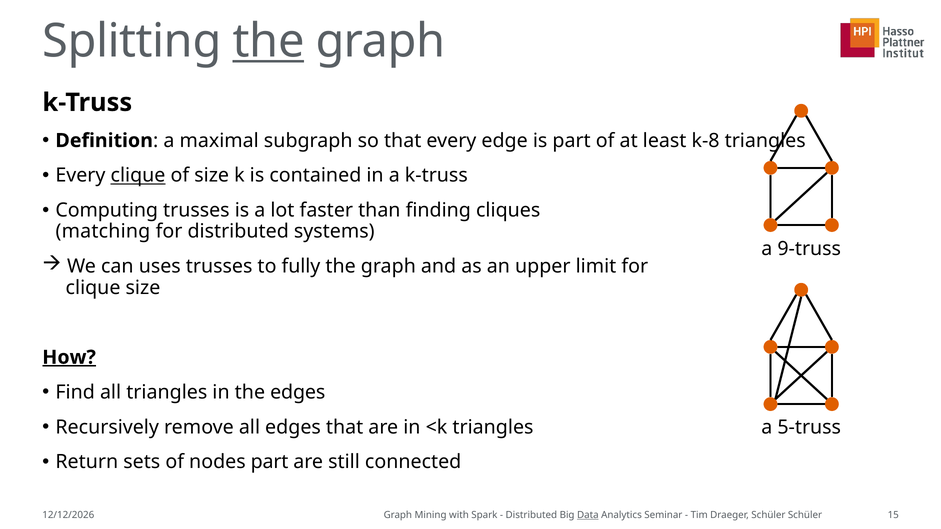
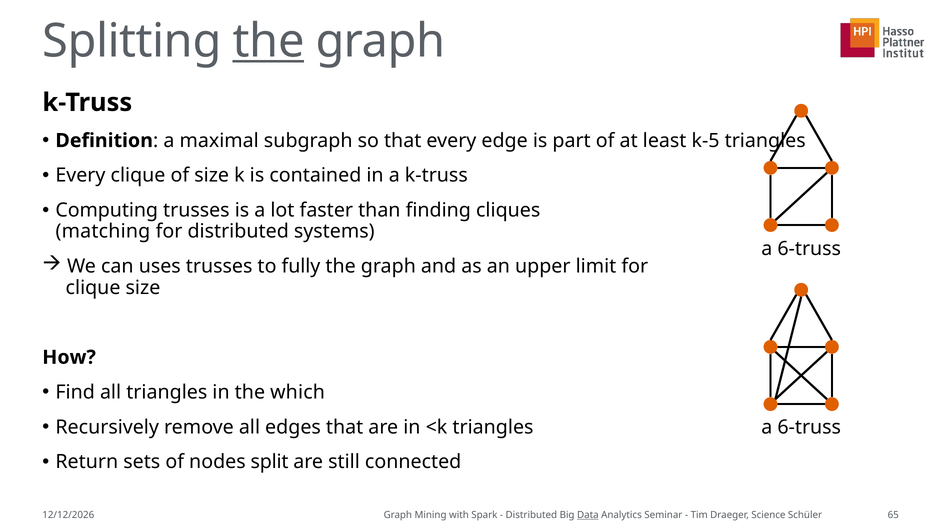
k-8: k-8 -> k-5
clique at (138, 176) underline: present -> none
9-truss at (809, 249): 9-truss -> 6-truss
How underline: present -> none
the edges: edges -> which
5-truss at (809, 428): 5-truss -> 6-truss
nodes part: part -> split
Draeger Schüler: Schüler -> Science
15: 15 -> 65
